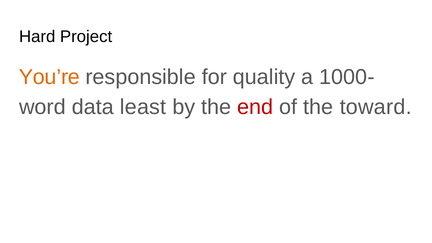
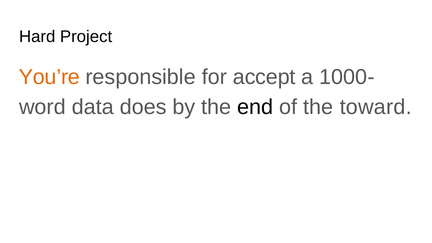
quality: quality -> accept
least: least -> does
end colour: red -> black
